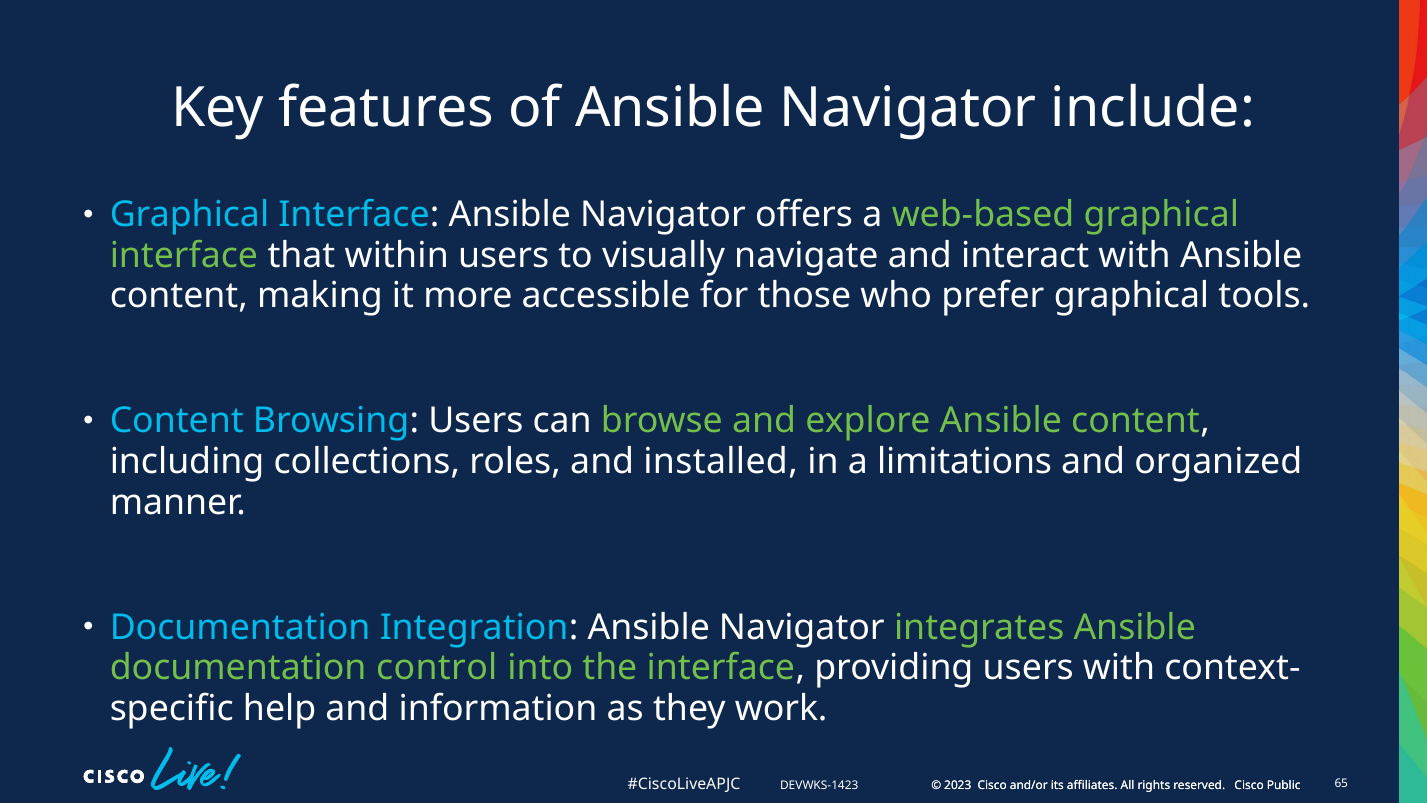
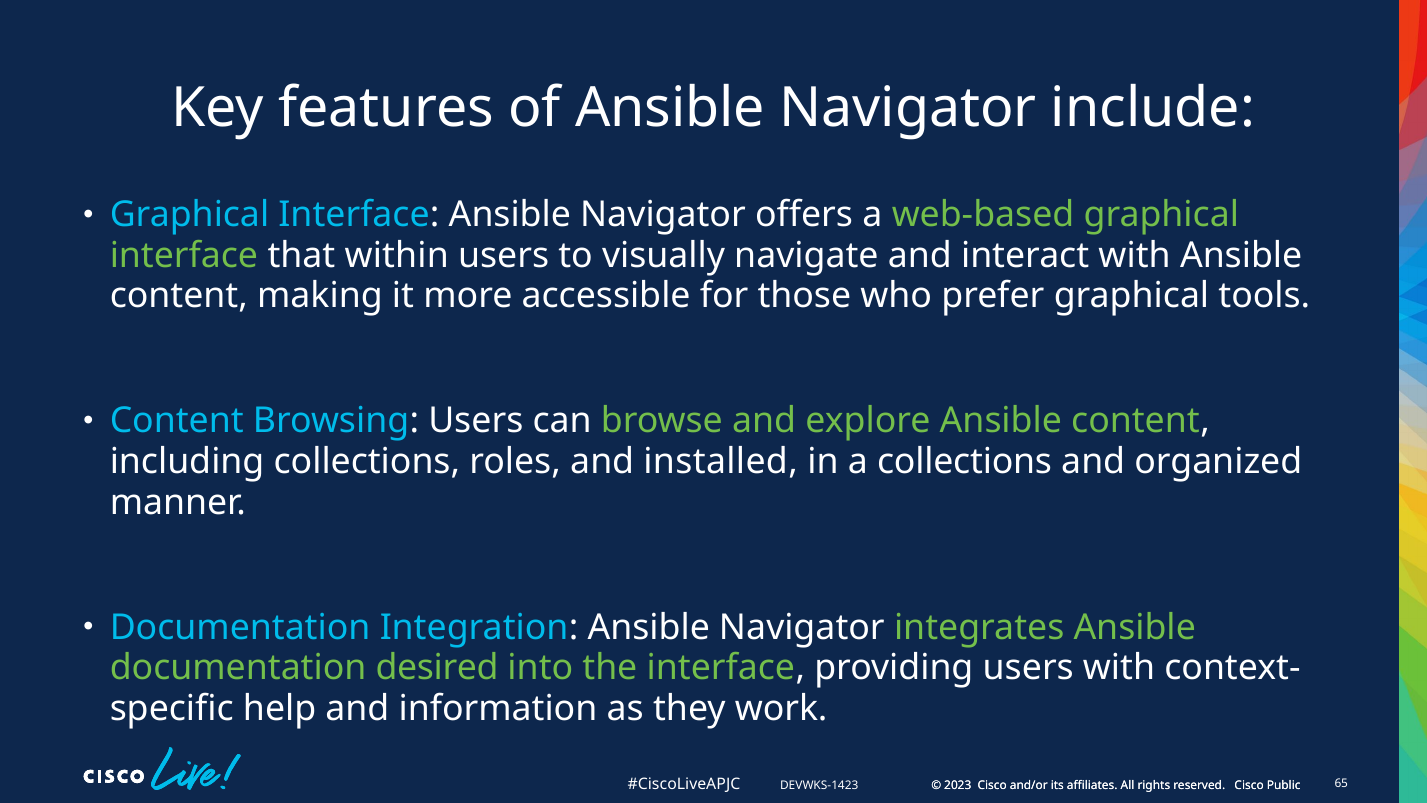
a limitations: limitations -> collections
control: control -> desired
